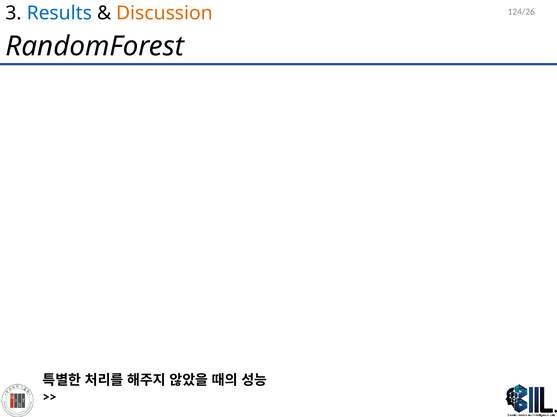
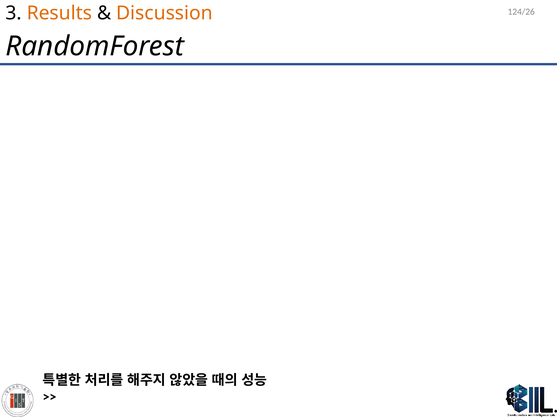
Results colour: blue -> orange
